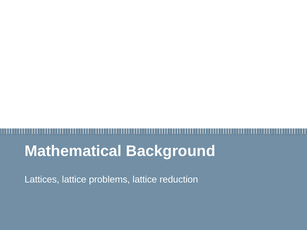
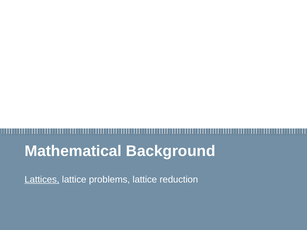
Lattices underline: none -> present
